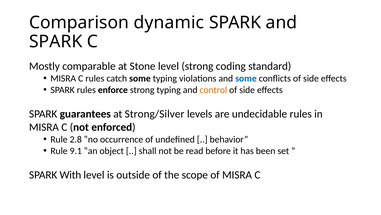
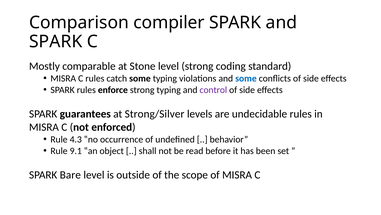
dynamic: dynamic -> compiler
control colour: orange -> purple
2.8: 2.8 -> 4.3
With: With -> Bare
